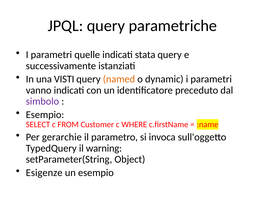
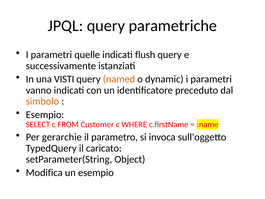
stata: stata -> flush
simbolo colour: purple -> orange
warning: warning -> caricato
Esigenze: Esigenze -> Modifica
